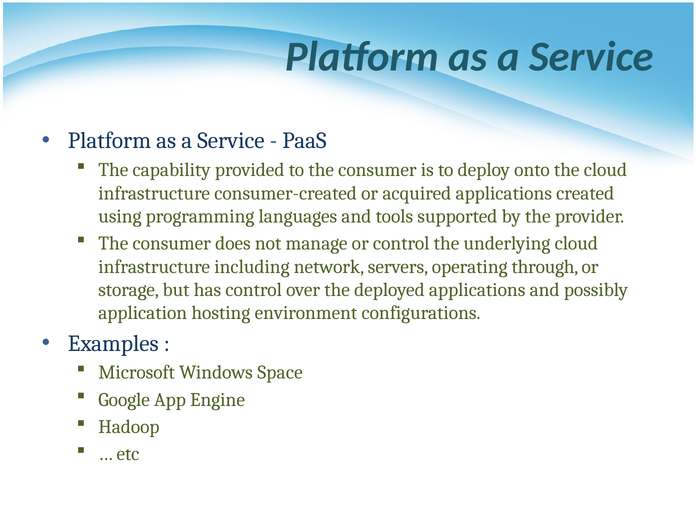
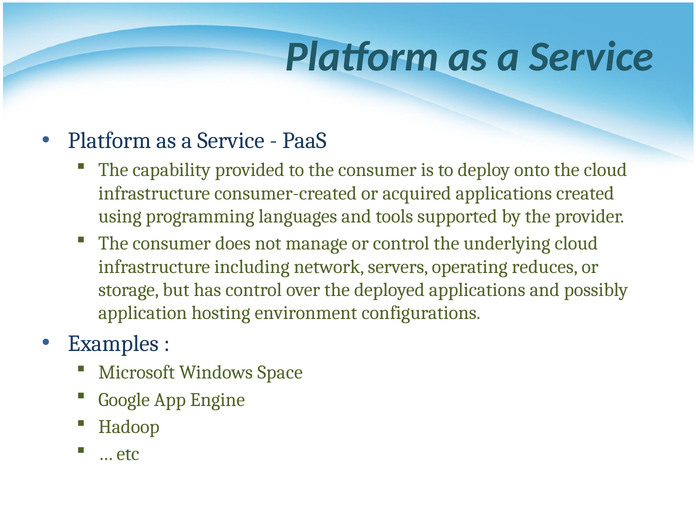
through: through -> reduces
